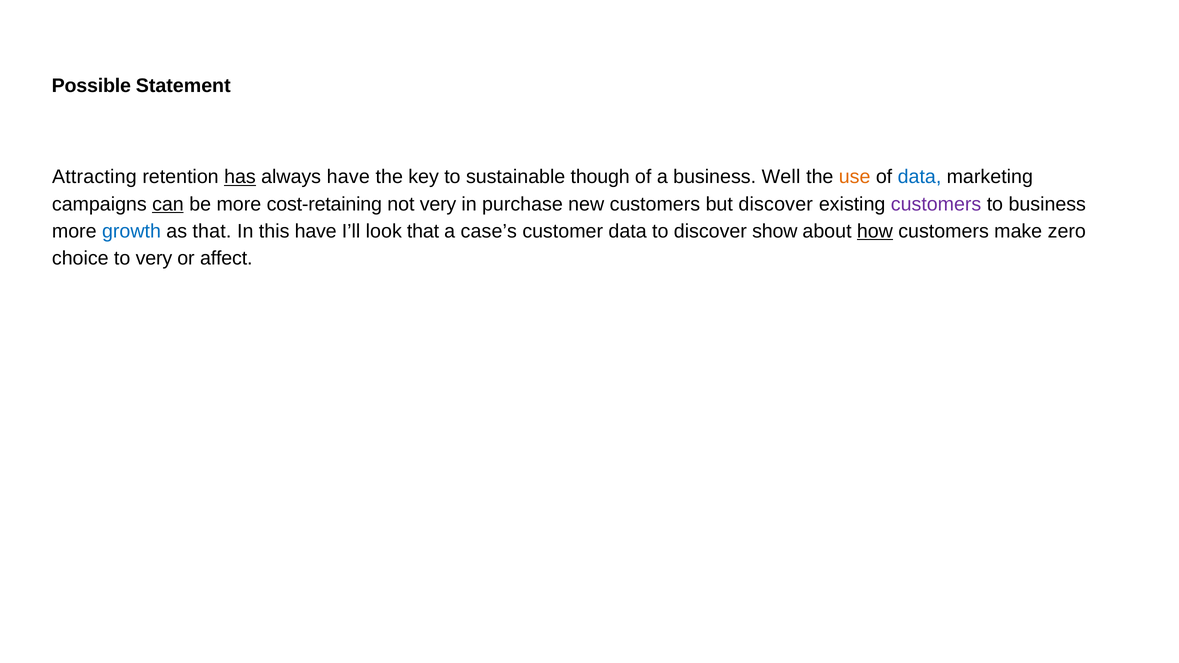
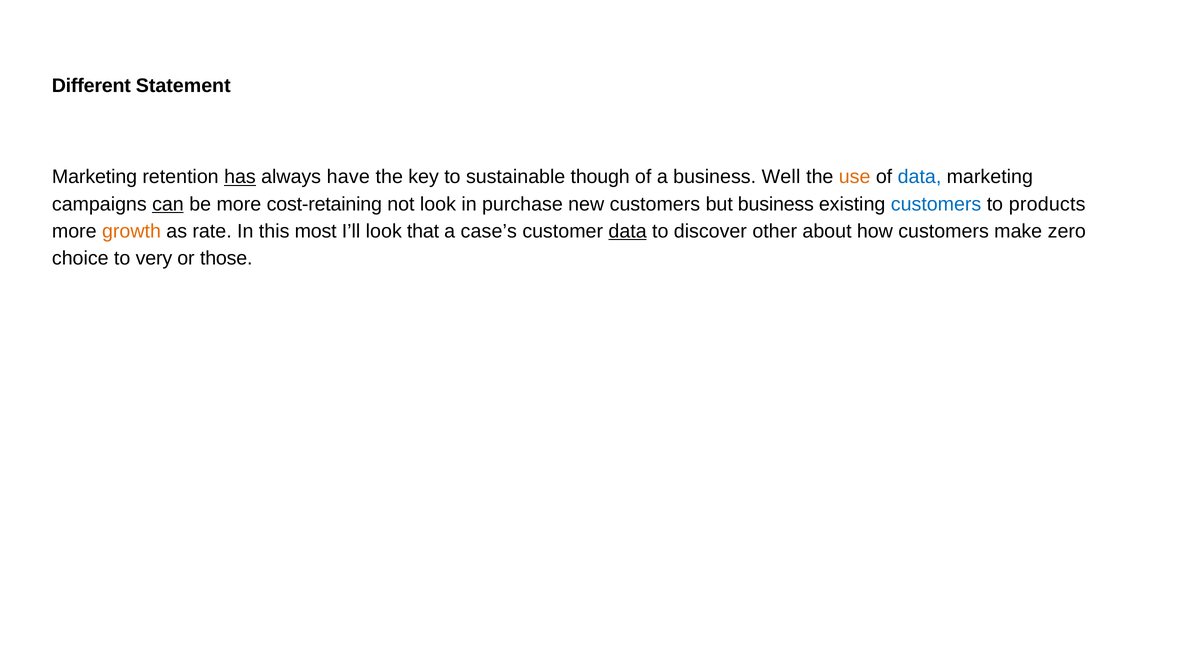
Possible: Possible -> Different
Attracting at (94, 177): Attracting -> Marketing
not very: very -> look
but discover: discover -> business
customers at (936, 204) colour: purple -> blue
to business: business -> products
growth colour: blue -> orange
as that: that -> rate
this have: have -> most
data at (628, 231) underline: none -> present
show: show -> other
how underline: present -> none
affect: affect -> those
